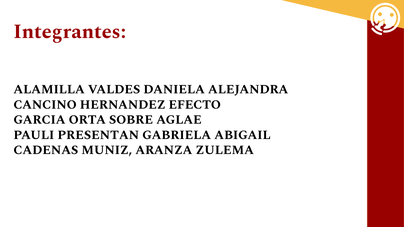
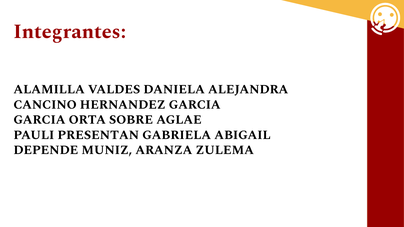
HERNANDEZ EFECTO: EFECTO -> GARCIA
CADENAS: CADENAS -> DEPENDE
